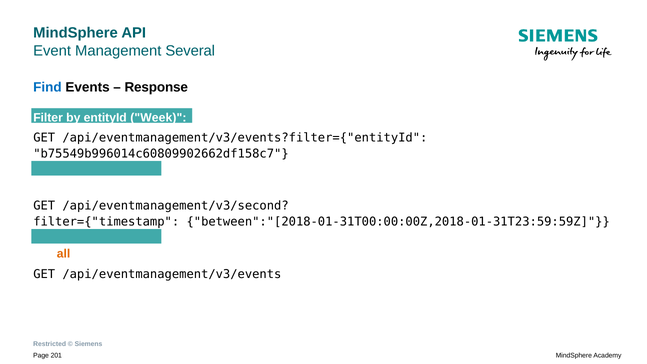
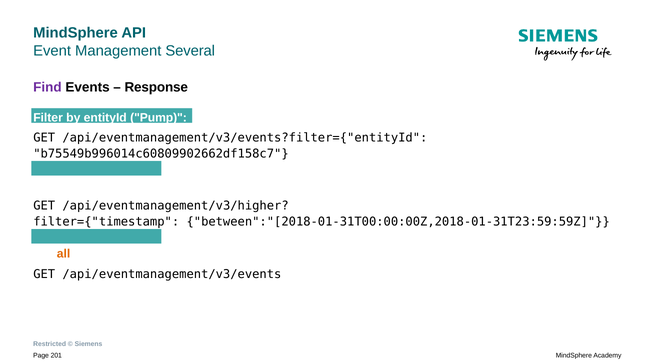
Find colour: blue -> purple
Week: Week -> Pump
/api/eventmanagement/v3/second: /api/eventmanagement/v3/second -> /api/eventmanagement/v3/higher
